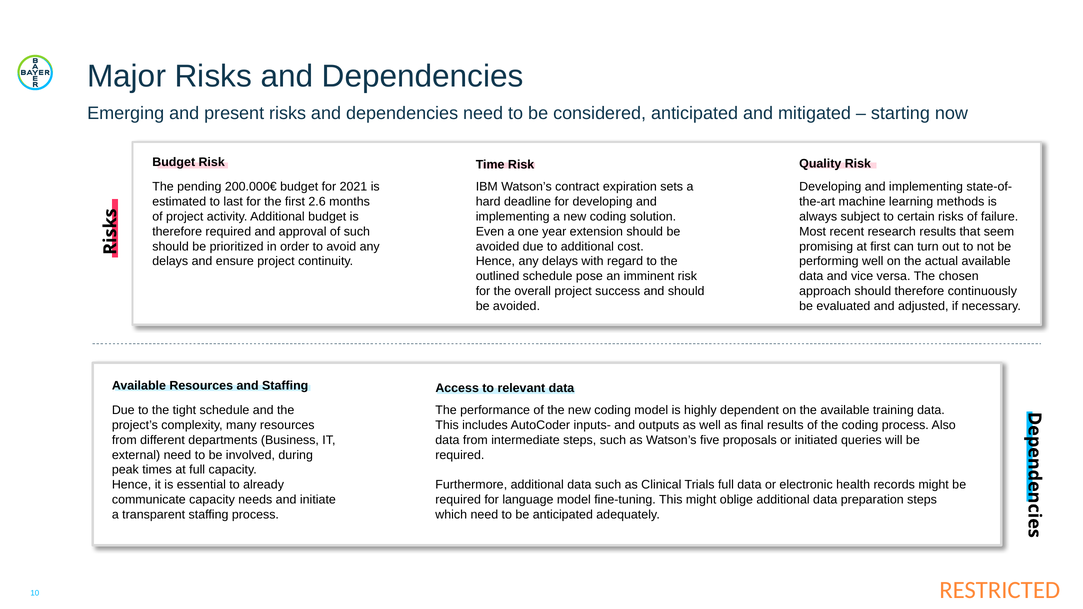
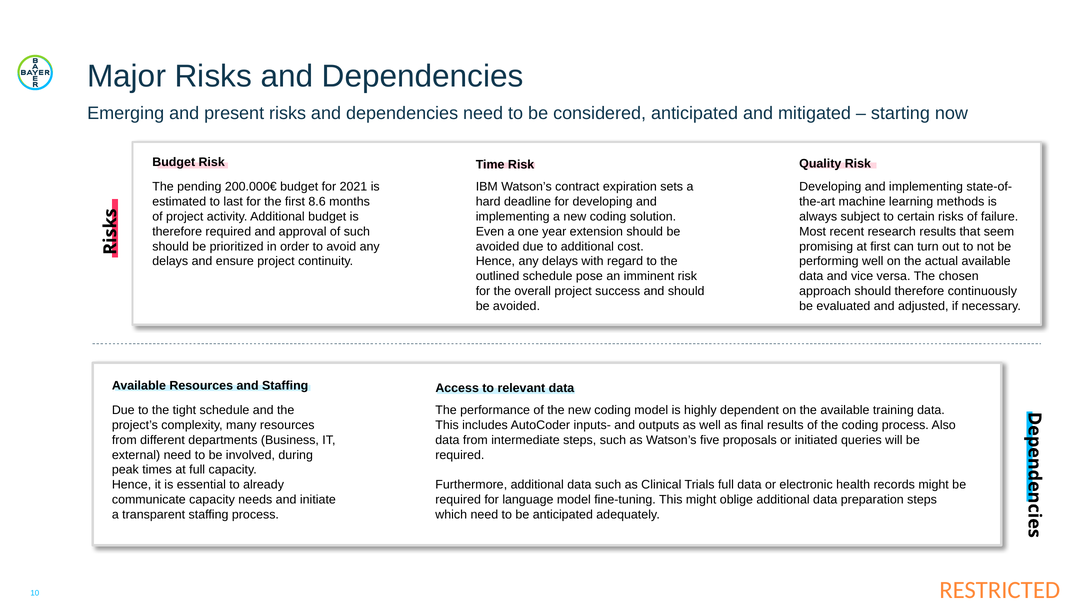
2.6: 2.6 -> 8.6
